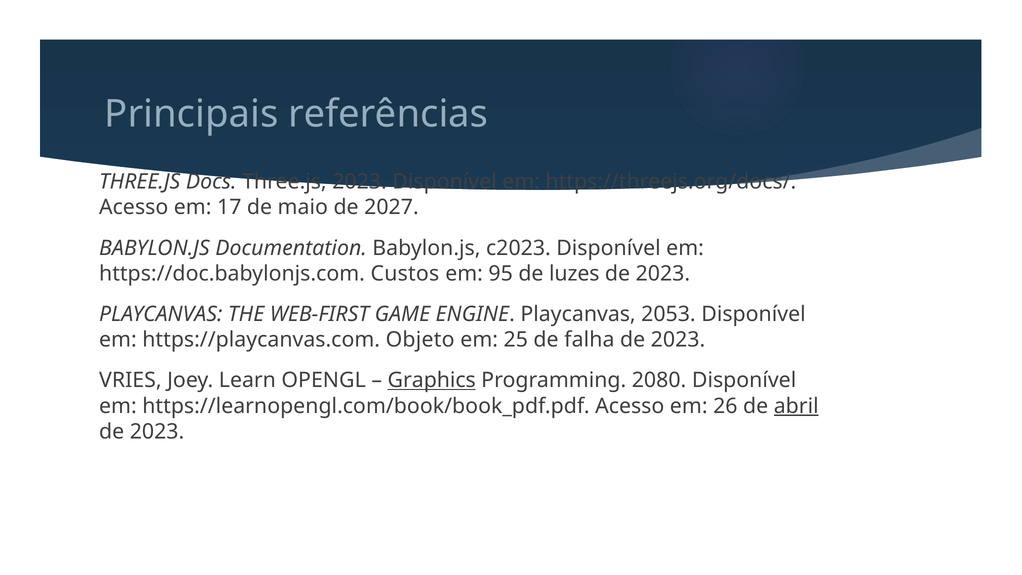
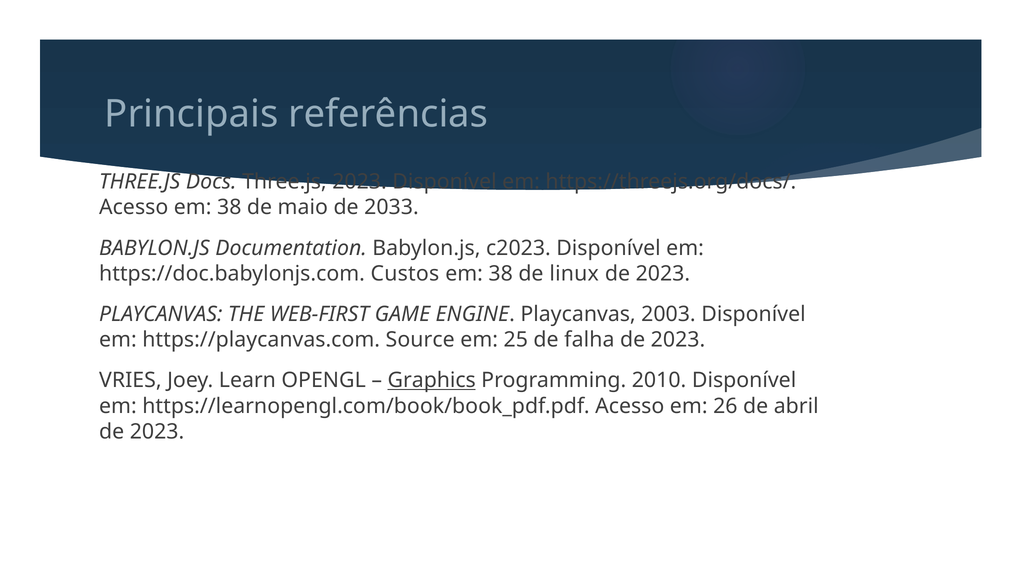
Acesso em 17: 17 -> 38
2027: 2027 -> 2033
95 at (501, 273): 95 -> 38
luzes: luzes -> linux
2053: 2053 -> 2003
Objeto: Objeto -> Source
2080: 2080 -> 2010
abril underline: present -> none
